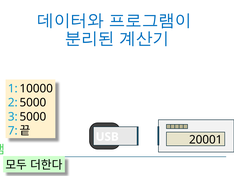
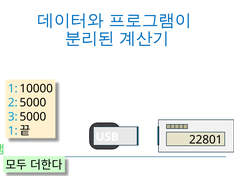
7: 7 -> 1
20001: 20001 -> 22801
